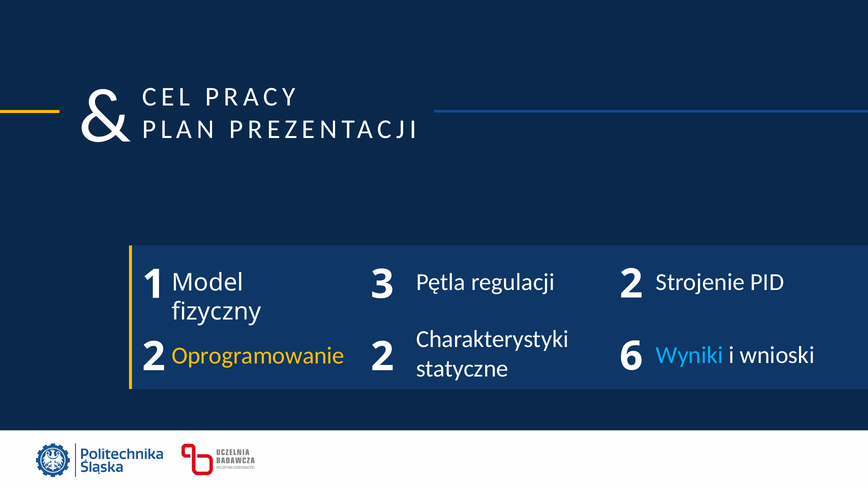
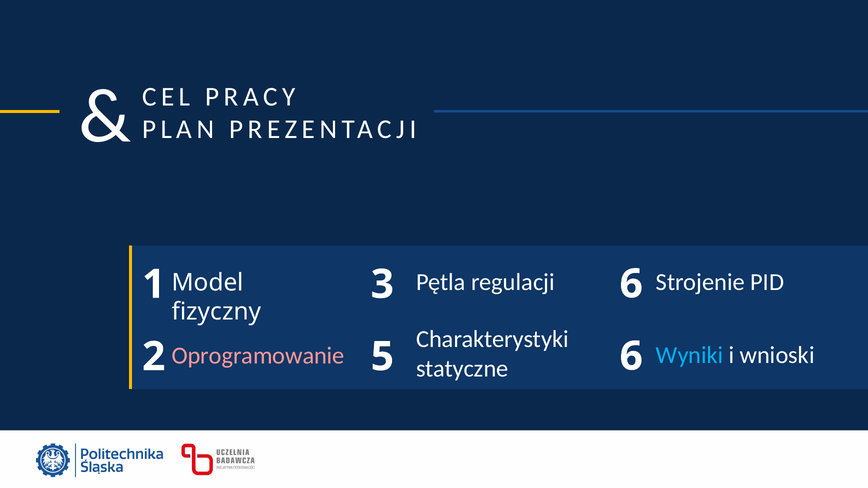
1 2: 2 -> 6
Oprogramowanie colour: yellow -> pink
2 2: 2 -> 5
